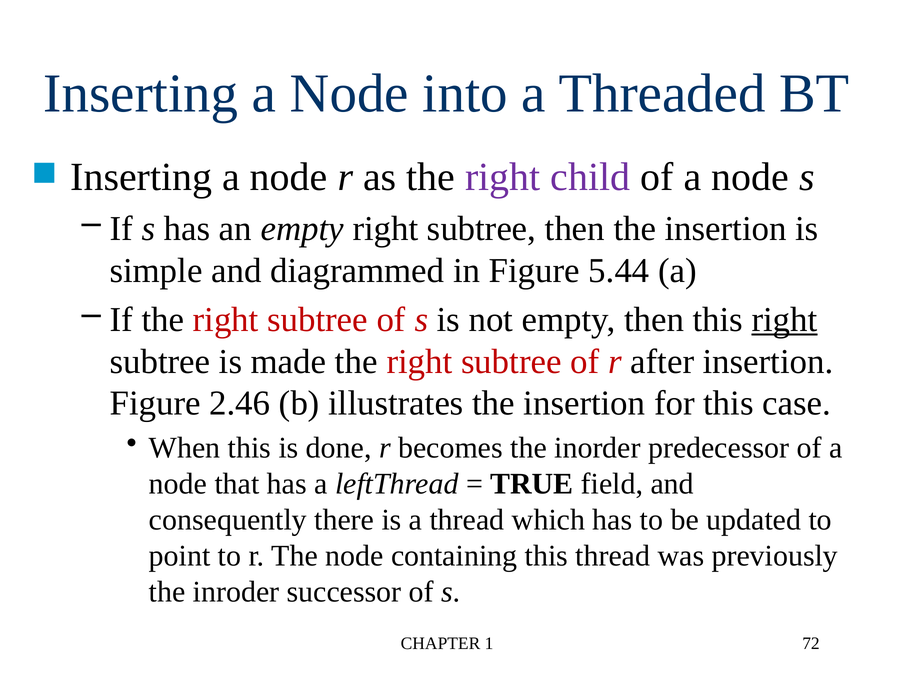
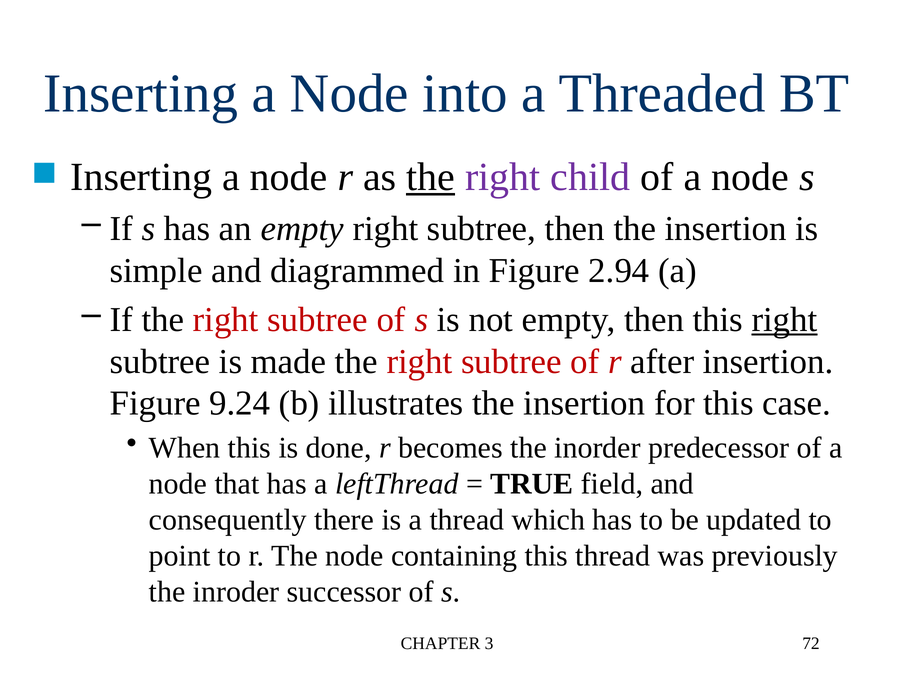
the at (431, 177) underline: none -> present
5.44: 5.44 -> 2.94
2.46: 2.46 -> 9.24
1: 1 -> 3
